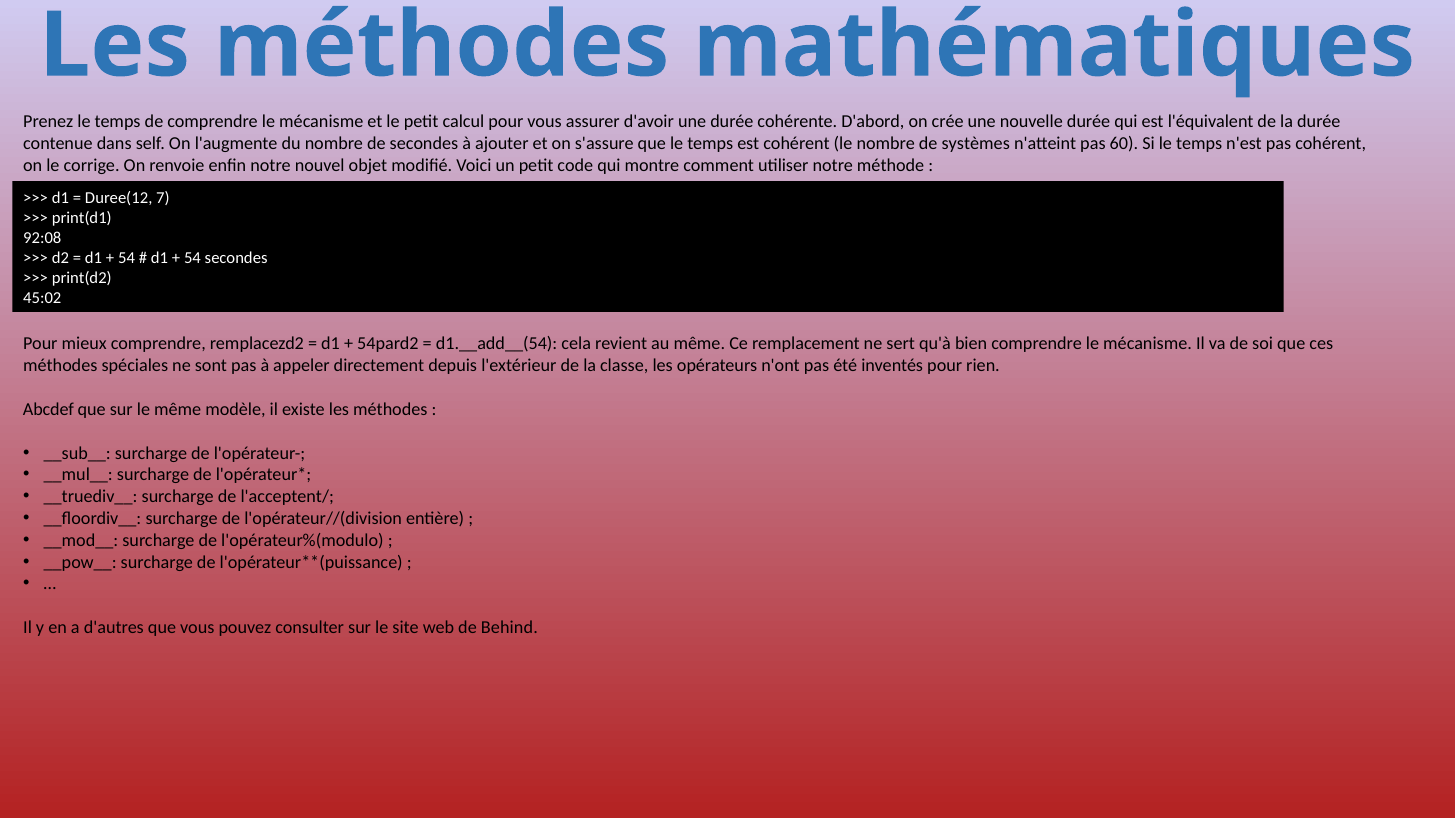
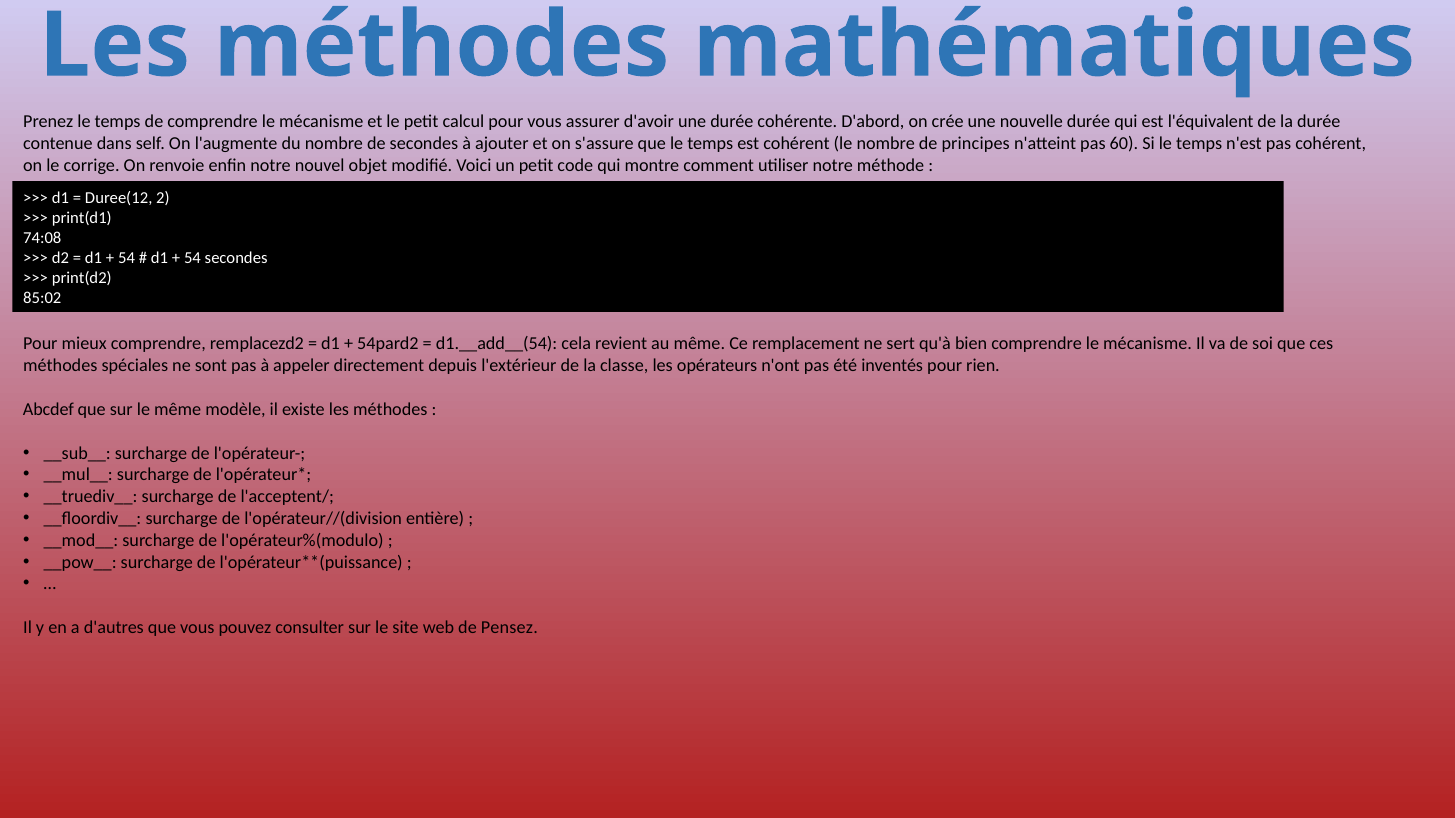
systèmes: systèmes -> principes
7: 7 -> 2
92:08: 92:08 -> 74:08
45:02: 45:02 -> 85:02
Behind: Behind -> Pensez
